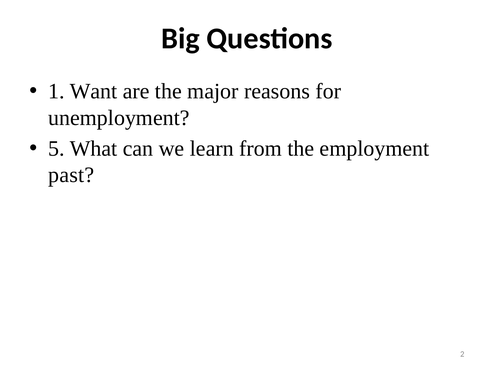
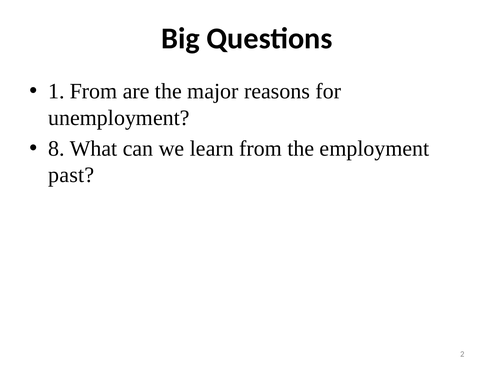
1 Want: Want -> From
5: 5 -> 8
